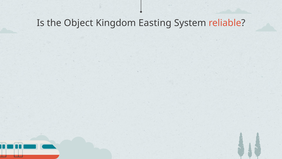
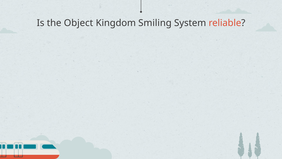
Easting: Easting -> Smiling
